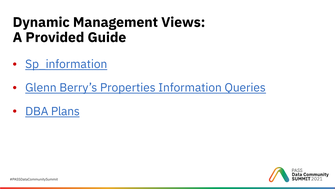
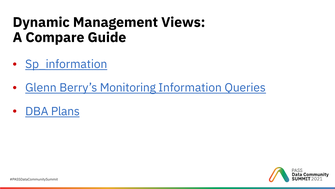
Provided: Provided -> Compare
Properties: Properties -> Monitoring
